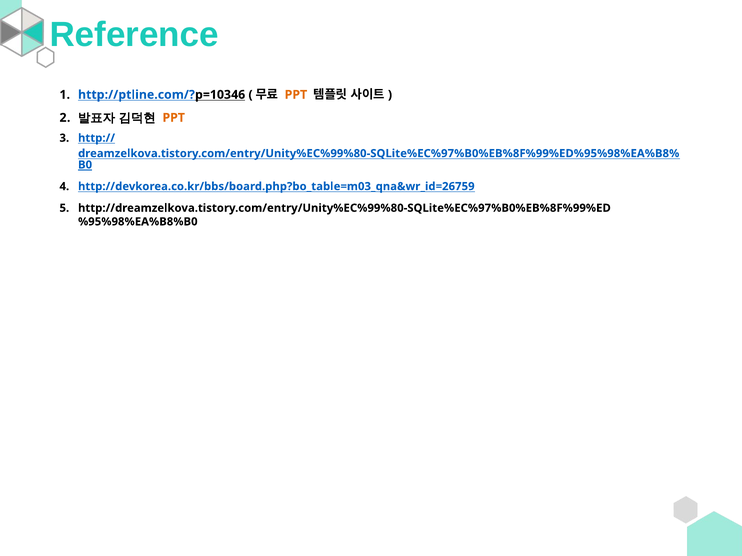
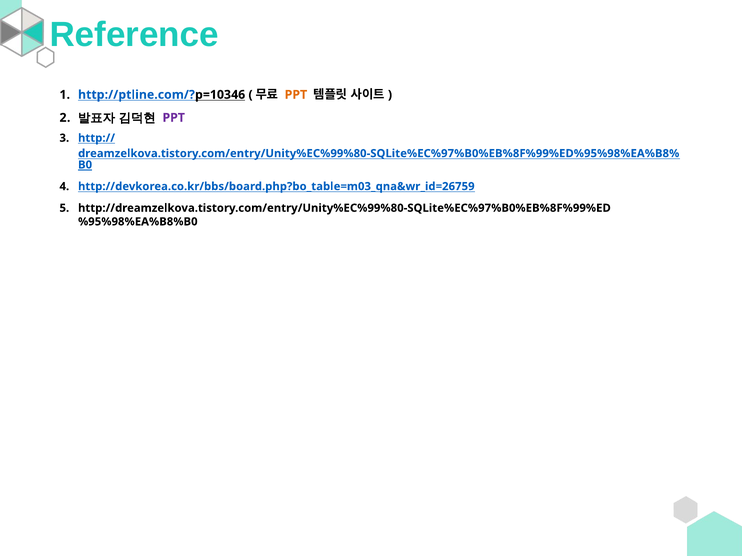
PPT at (174, 118) colour: orange -> purple
